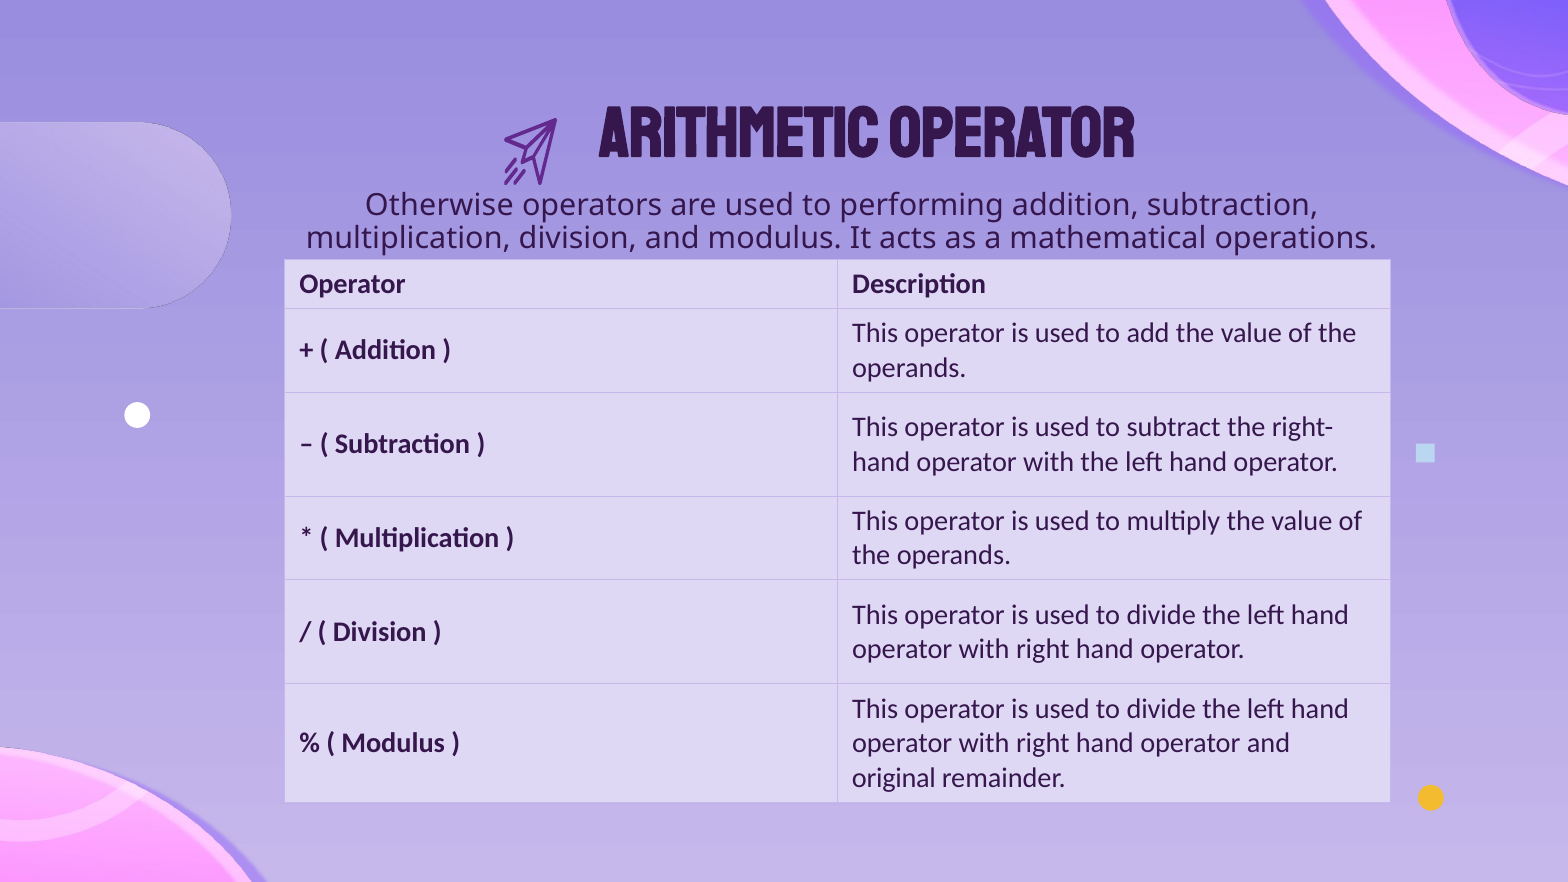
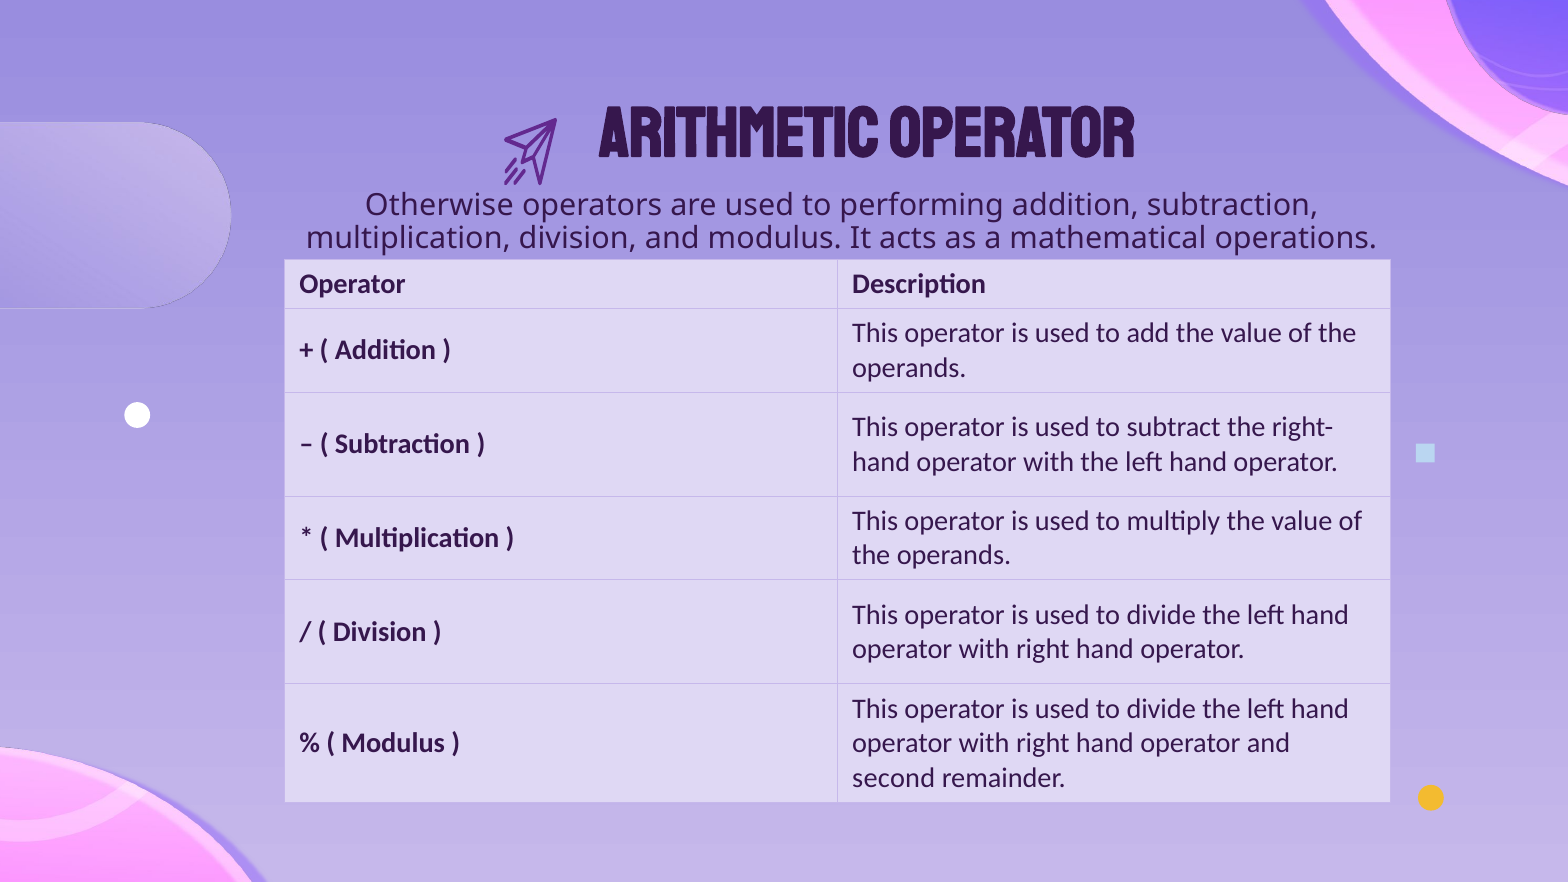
original: original -> second
